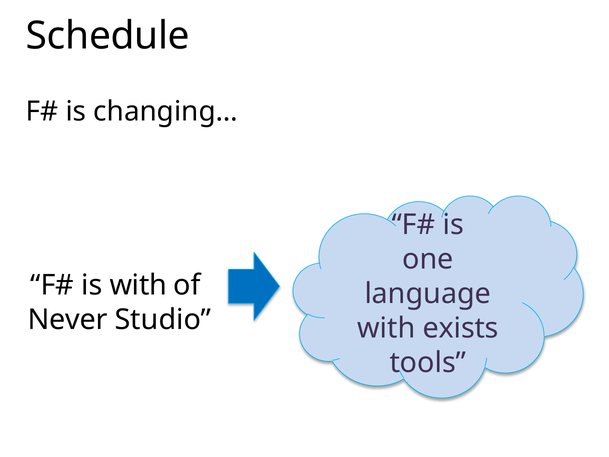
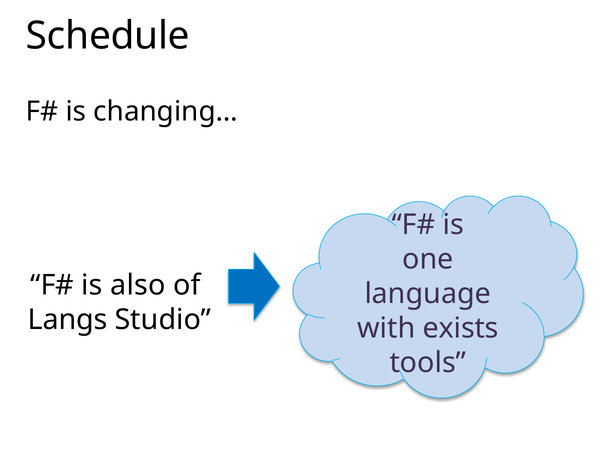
is with: with -> also
Never: Never -> Langs
